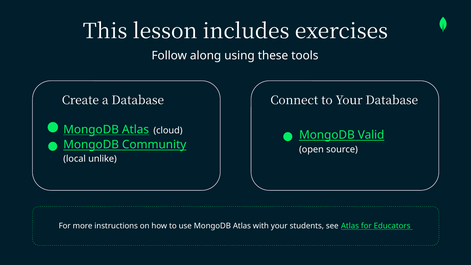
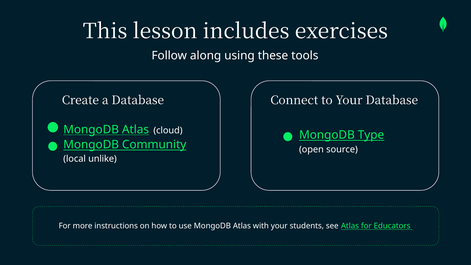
Valid: Valid -> Type
